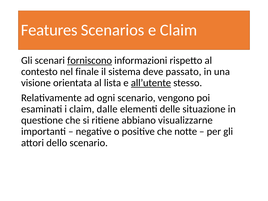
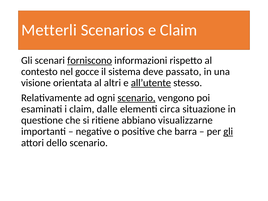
Features: Features -> Metterli
finale: finale -> gocce
lista: lista -> altri
scenario at (136, 98) underline: none -> present
delle: delle -> circa
notte: notte -> barra
gli at (228, 132) underline: none -> present
